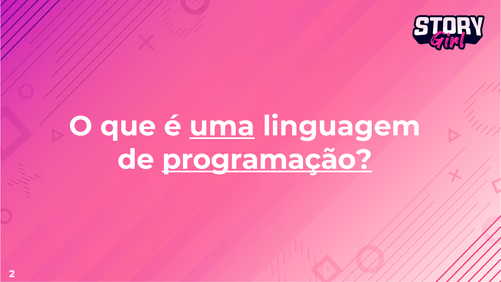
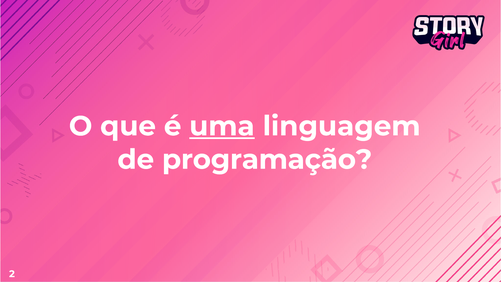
programação underline: present -> none
